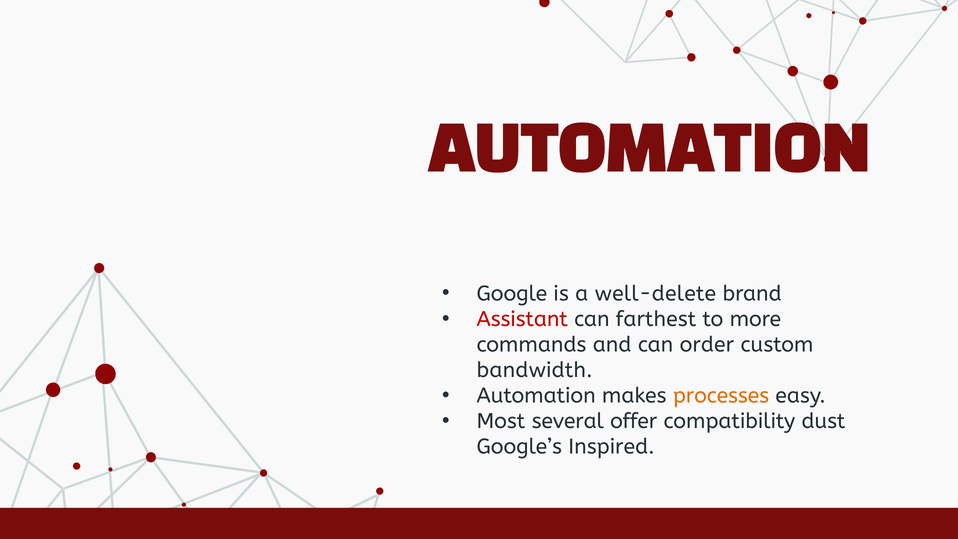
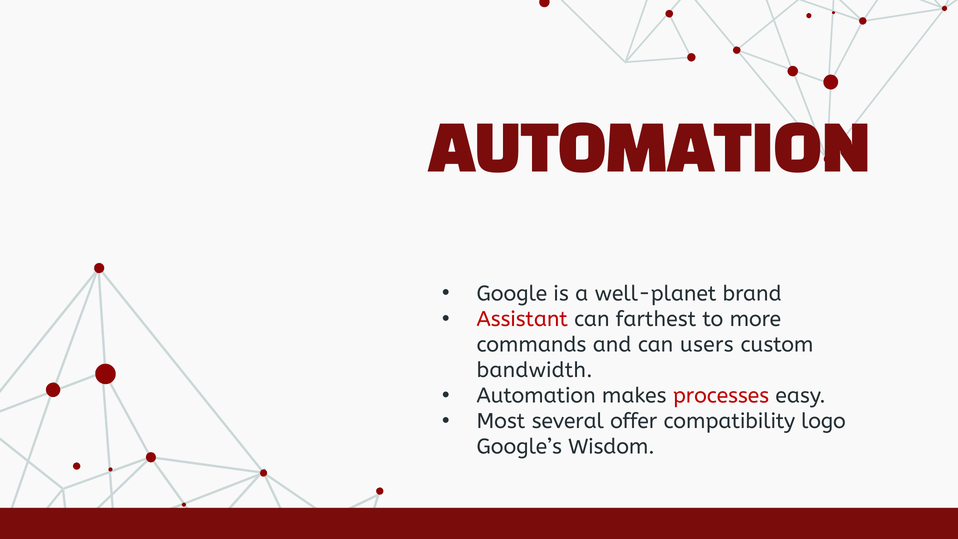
well-delete: well-delete -> well-planet
order: order -> users
processes colour: orange -> red
dust: dust -> logo
Inspired: Inspired -> Wisdom
